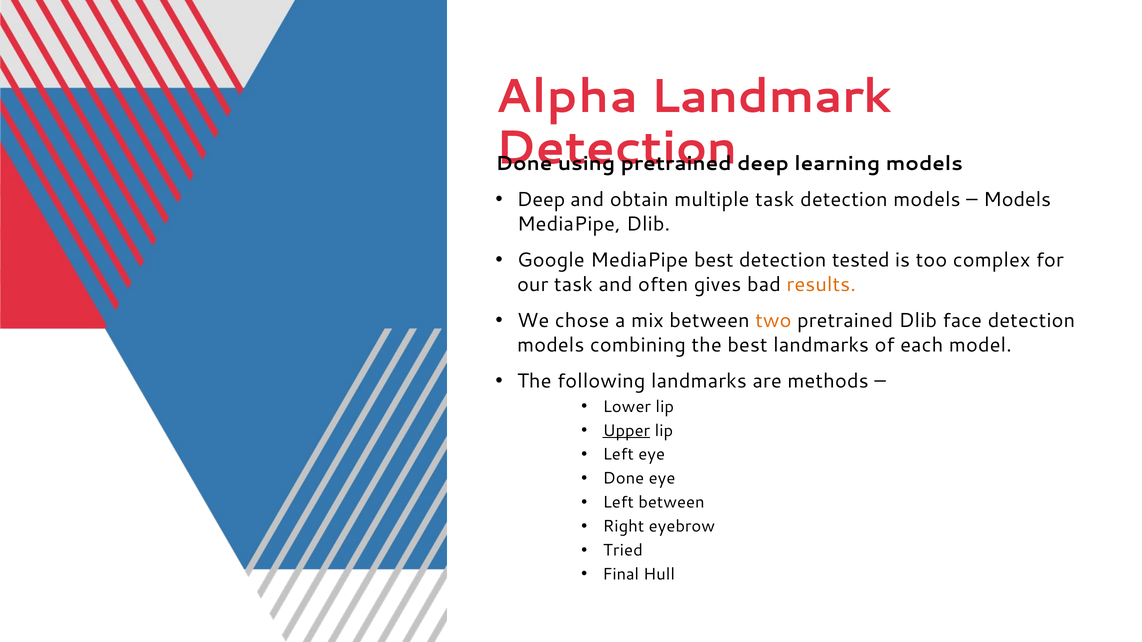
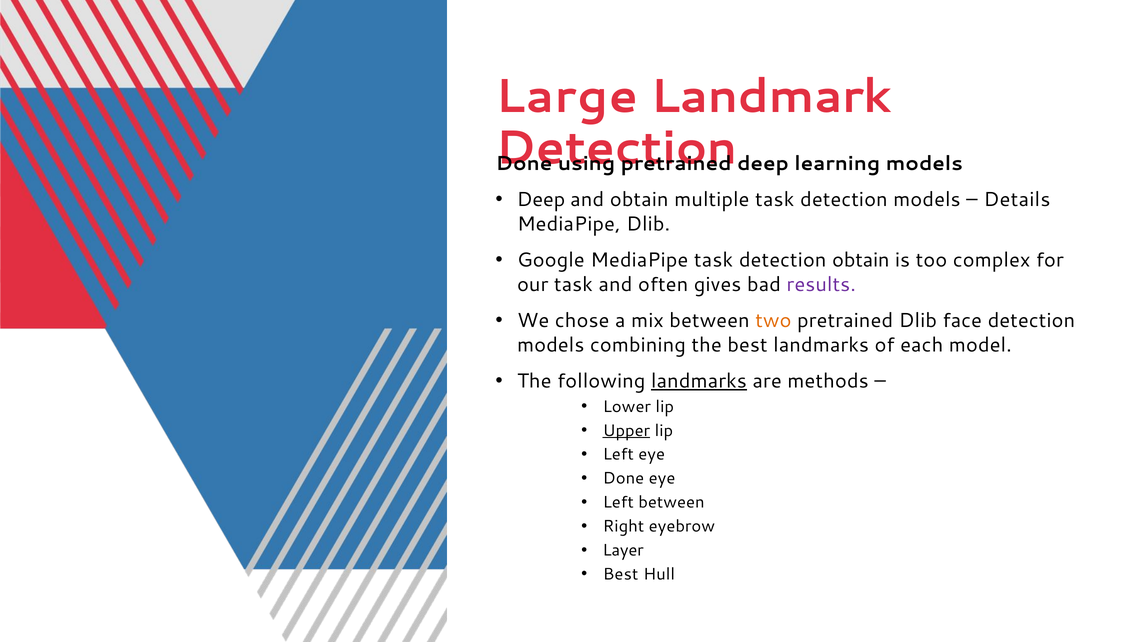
Alpha: Alpha -> Large
Models at (1017, 200): Models -> Details
MediaPipe best: best -> task
detection tested: tested -> obtain
results colour: orange -> purple
landmarks at (699, 381) underline: none -> present
Tried: Tried -> Layer
Final at (621, 574): Final -> Best
